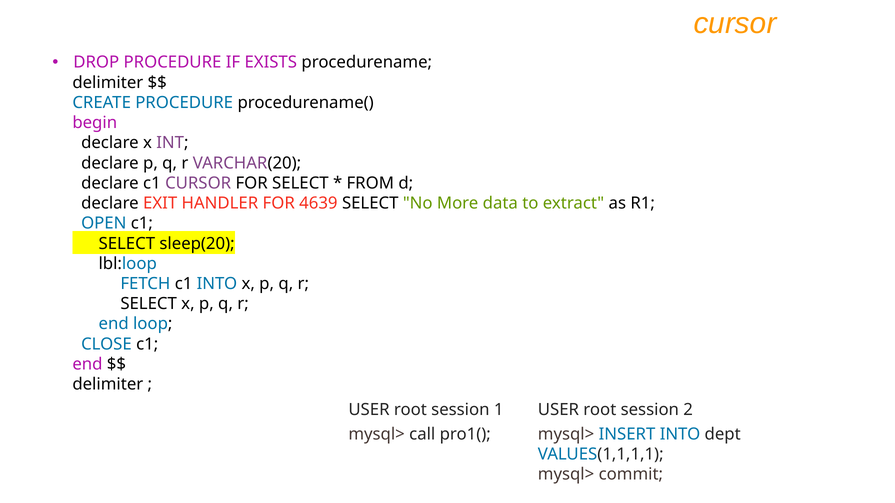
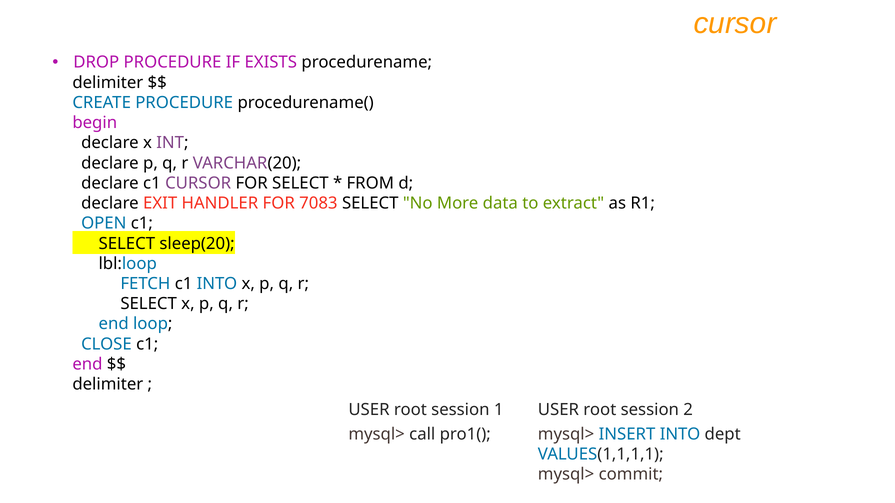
4639: 4639 -> 7083
